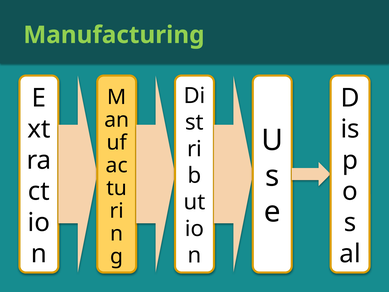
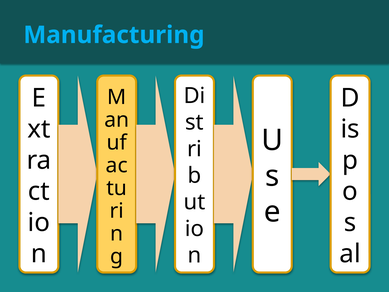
Manufacturing colour: light green -> light blue
